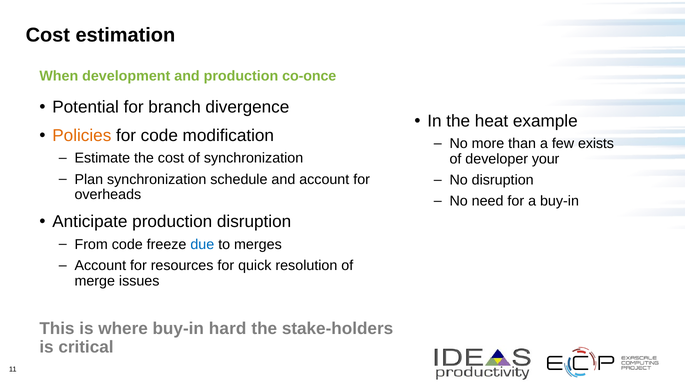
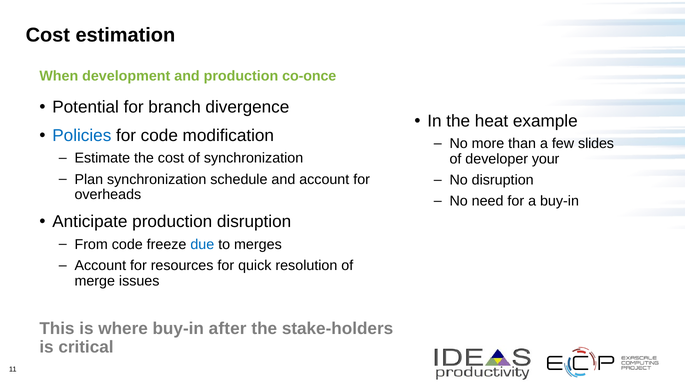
Policies colour: orange -> blue
exists: exists -> slides
hard: hard -> after
